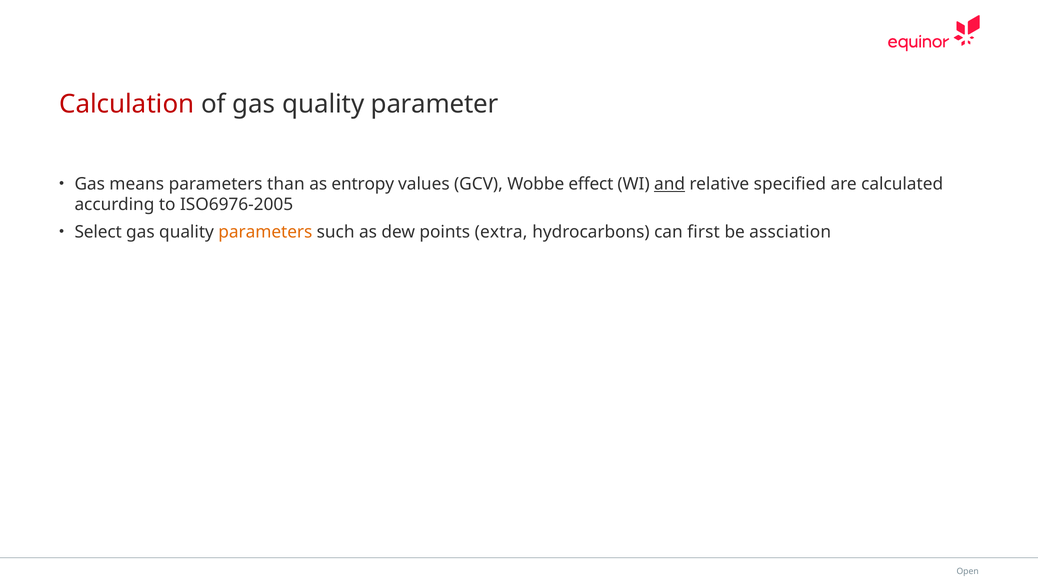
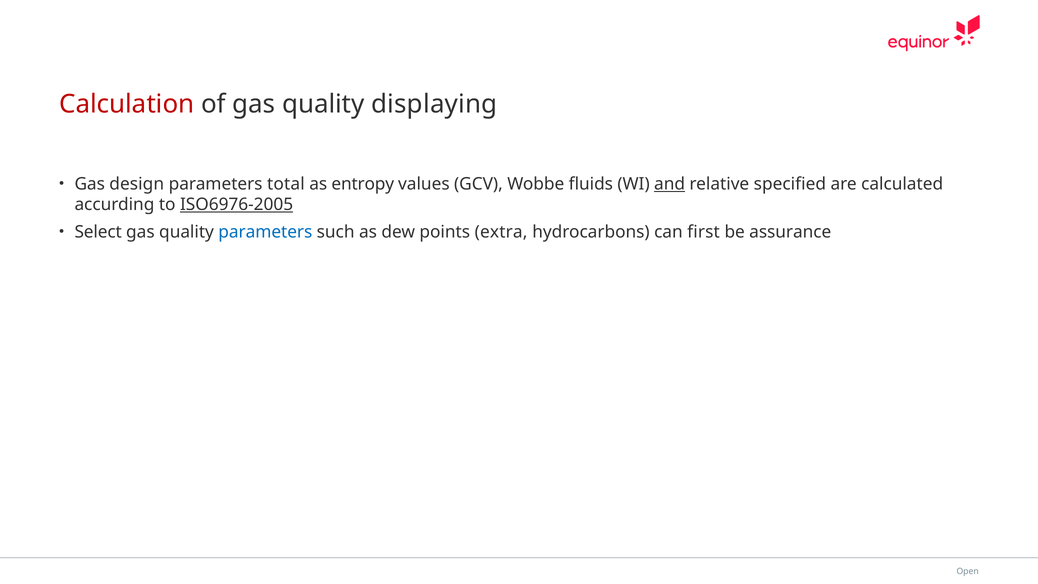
parameter: parameter -> displaying
means: means -> design
than: than -> total
effect: effect -> fluids
ISO6976-2005 underline: none -> present
parameters at (265, 232) colour: orange -> blue
assciation: assciation -> assurance
